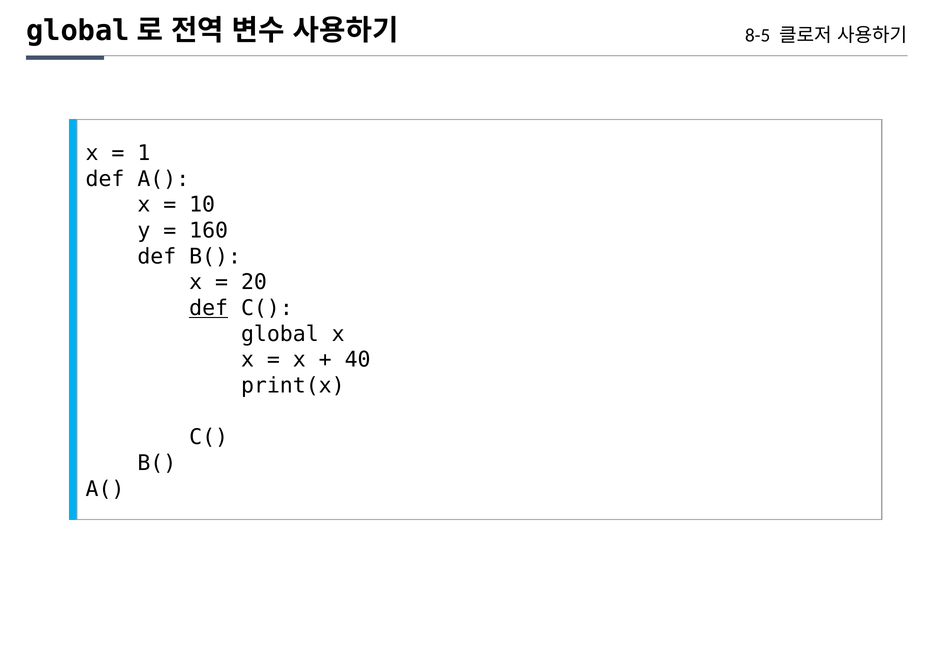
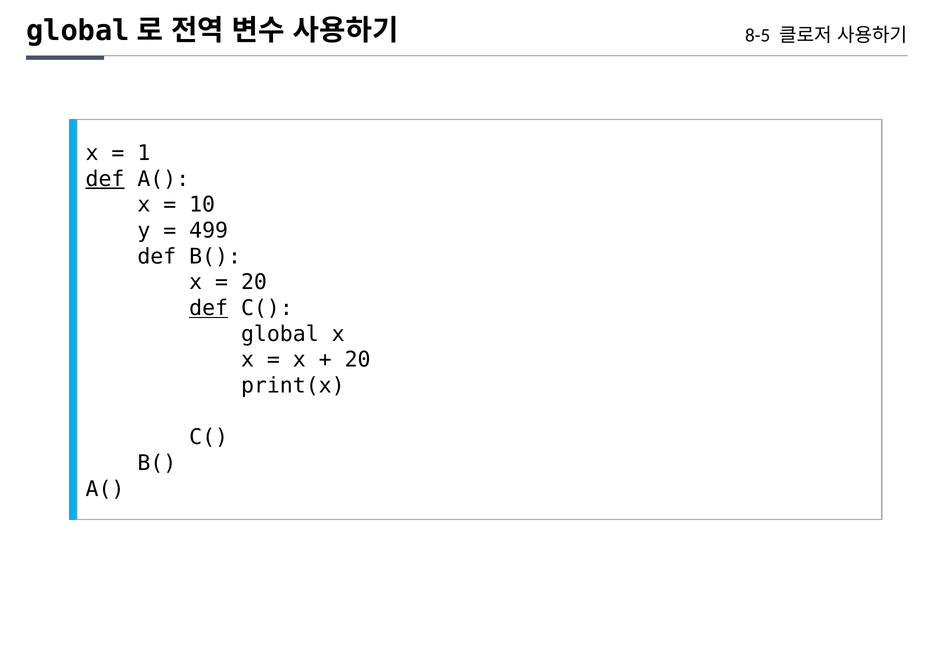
def at (105, 179) underline: none -> present
160: 160 -> 499
40 at (358, 360): 40 -> 20
